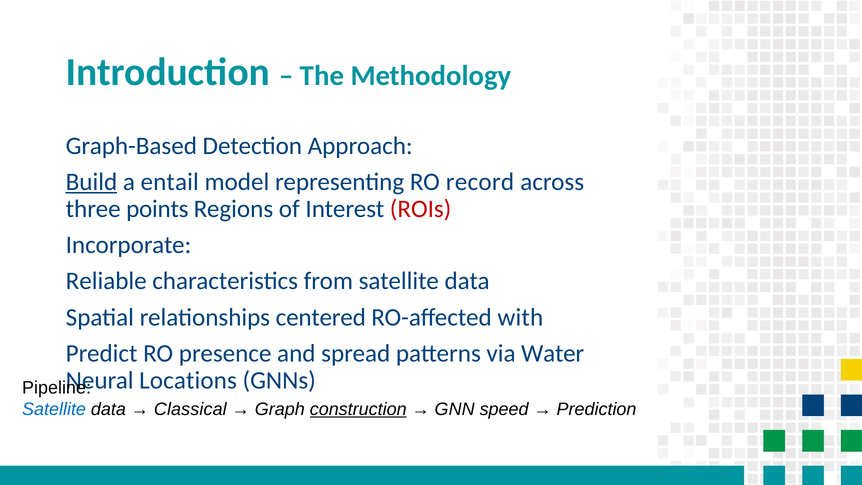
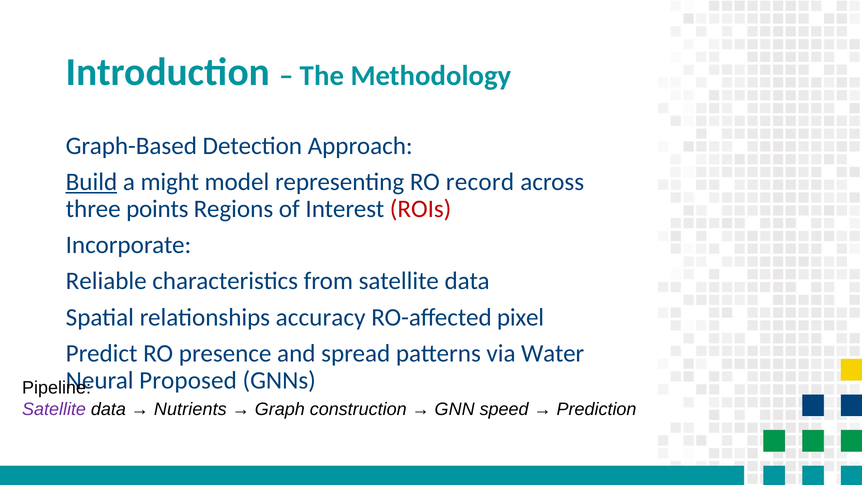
entail: entail -> might
centered: centered -> accuracy
with: with -> pixel
Locations: Locations -> Proposed
Satellite at (54, 409) colour: blue -> purple
Classical: Classical -> Nutrients
construction underline: present -> none
